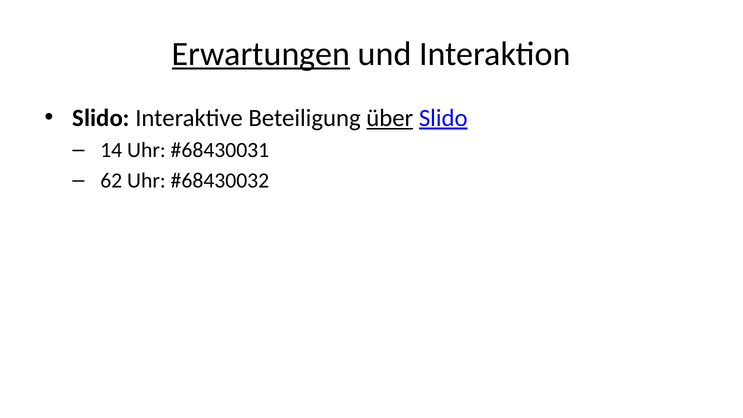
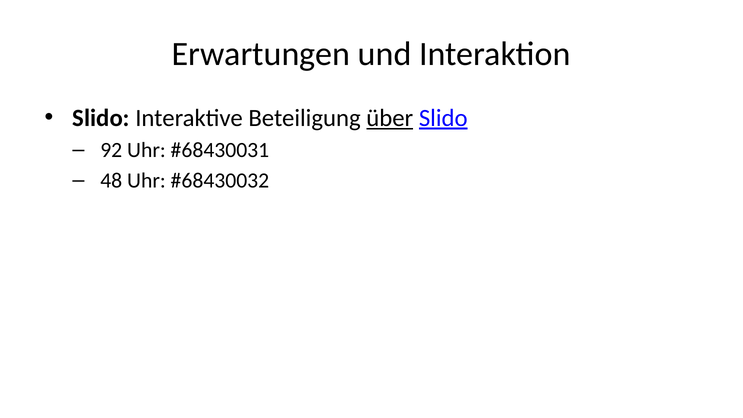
Erwartungen underline: present -> none
14: 14 -> 92
62: 62 -> 48
